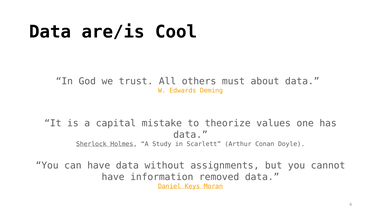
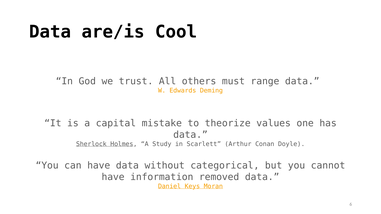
about: about -> range
assignments: assignments -> categorical
